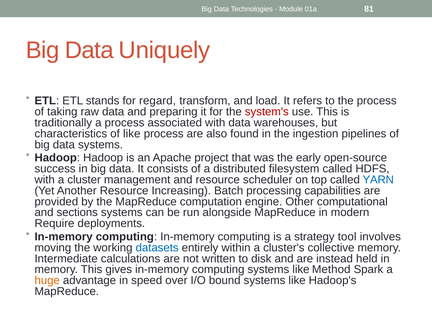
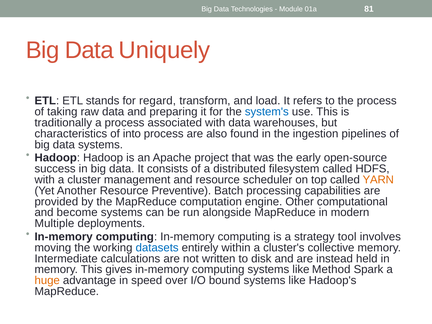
system's colour: red -> blue
of like: like -> into
YARN colour: blue -> orange
Increasing: Increasing -> Preventive
sections: sections -> become
Require: Require -> Multiple
